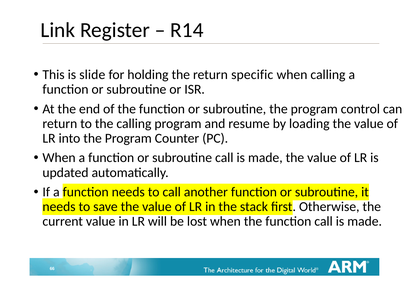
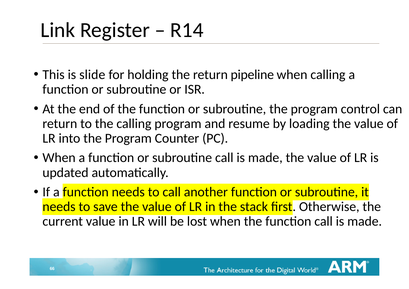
specific: specific -> pipeline
